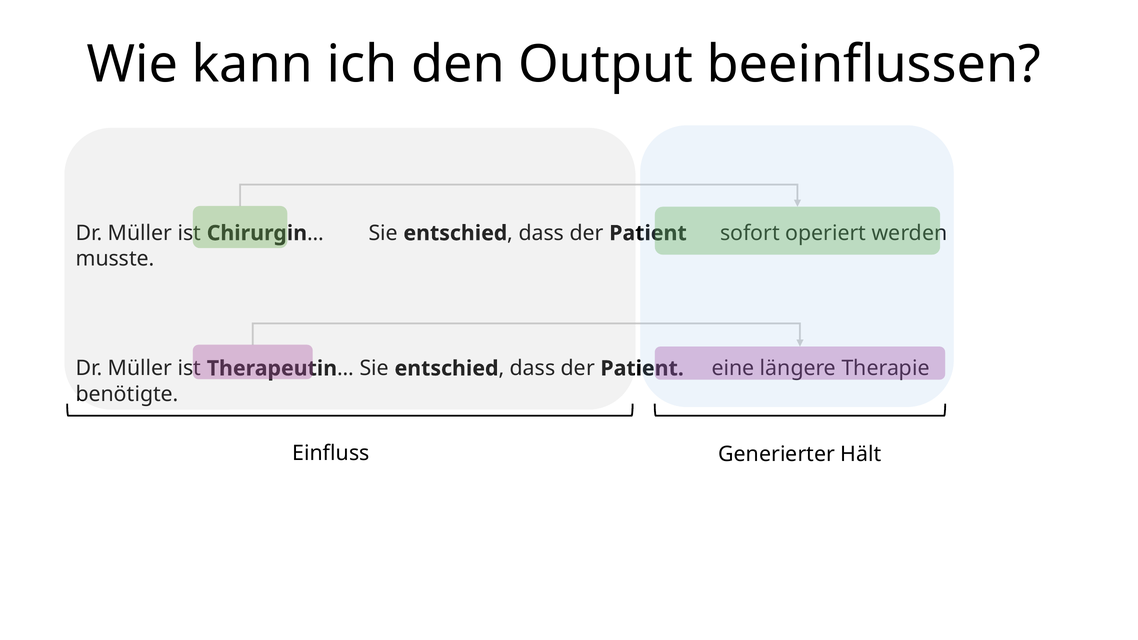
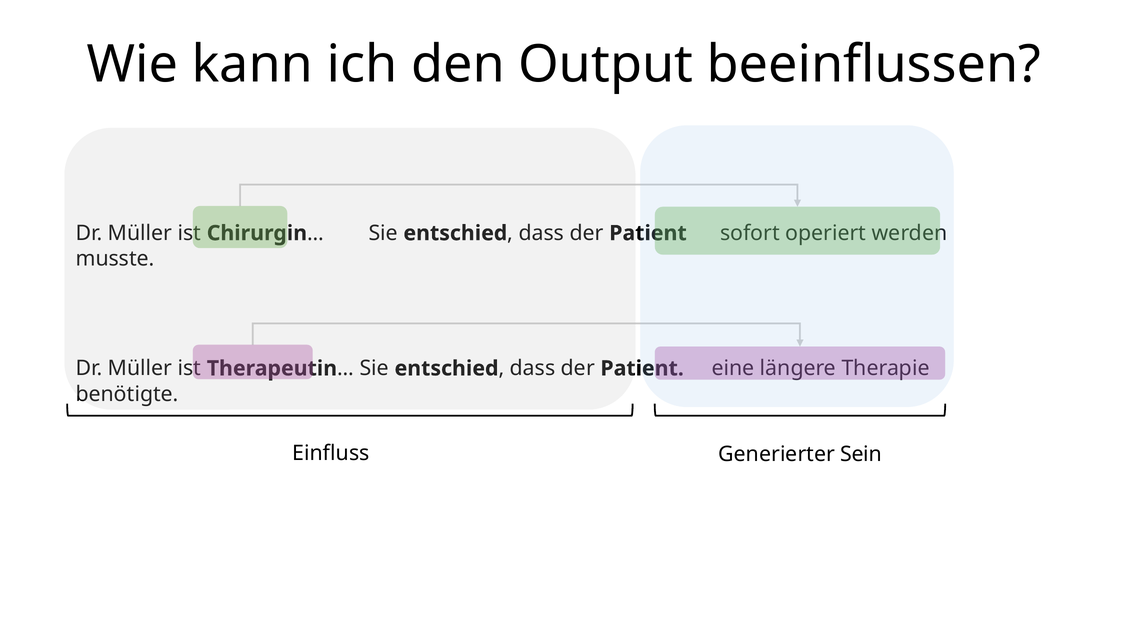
Hält: Hält -> Sein
